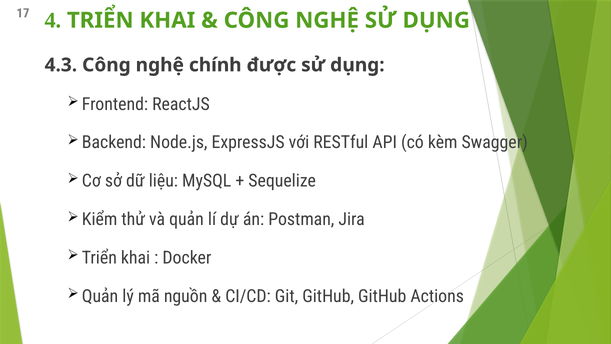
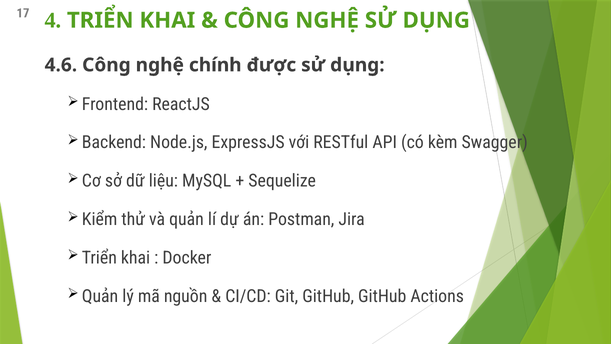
4.3: 4.3 -> 4.6
